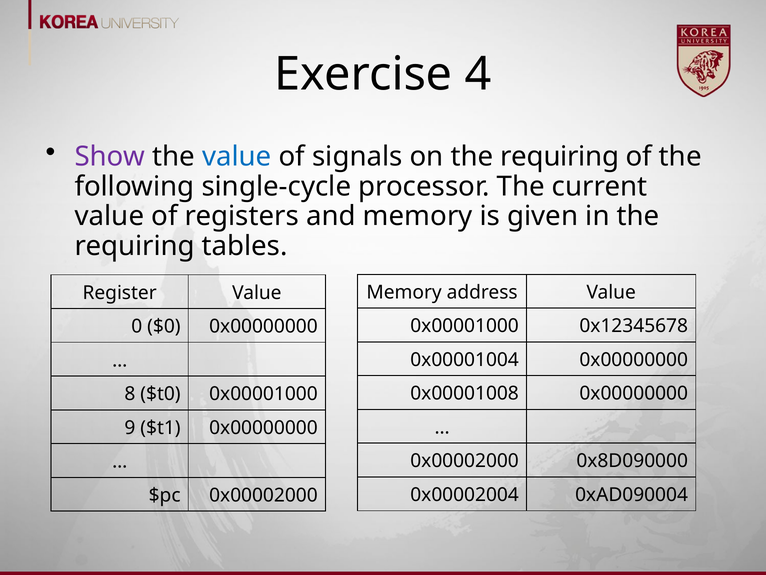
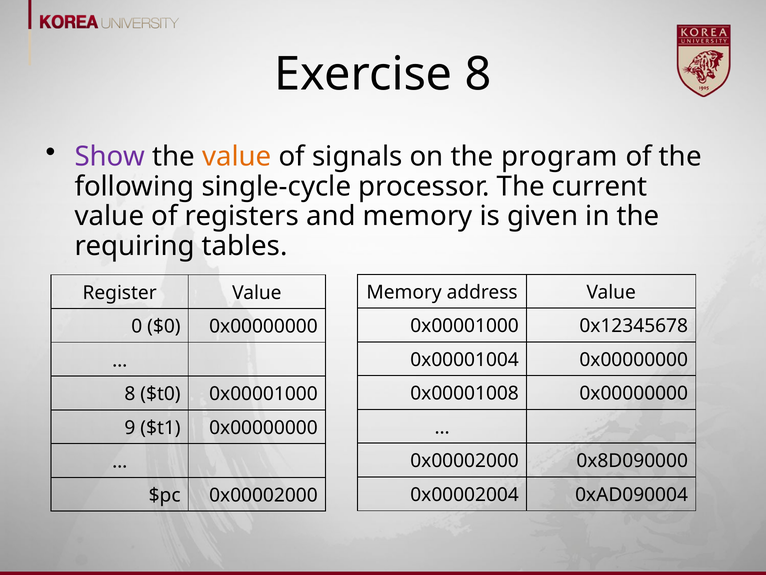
Exercise 4: 4 -> 8
value at (237, 156) colour: blue -> orange
on the requiring: requiring -> program
